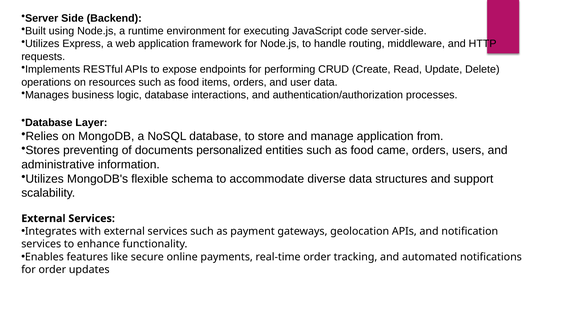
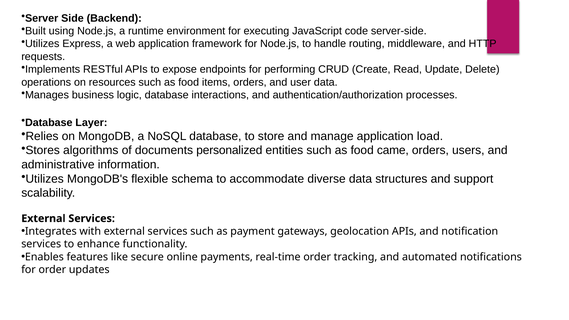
from: from -> load
preventing: preventing -> algorithms
